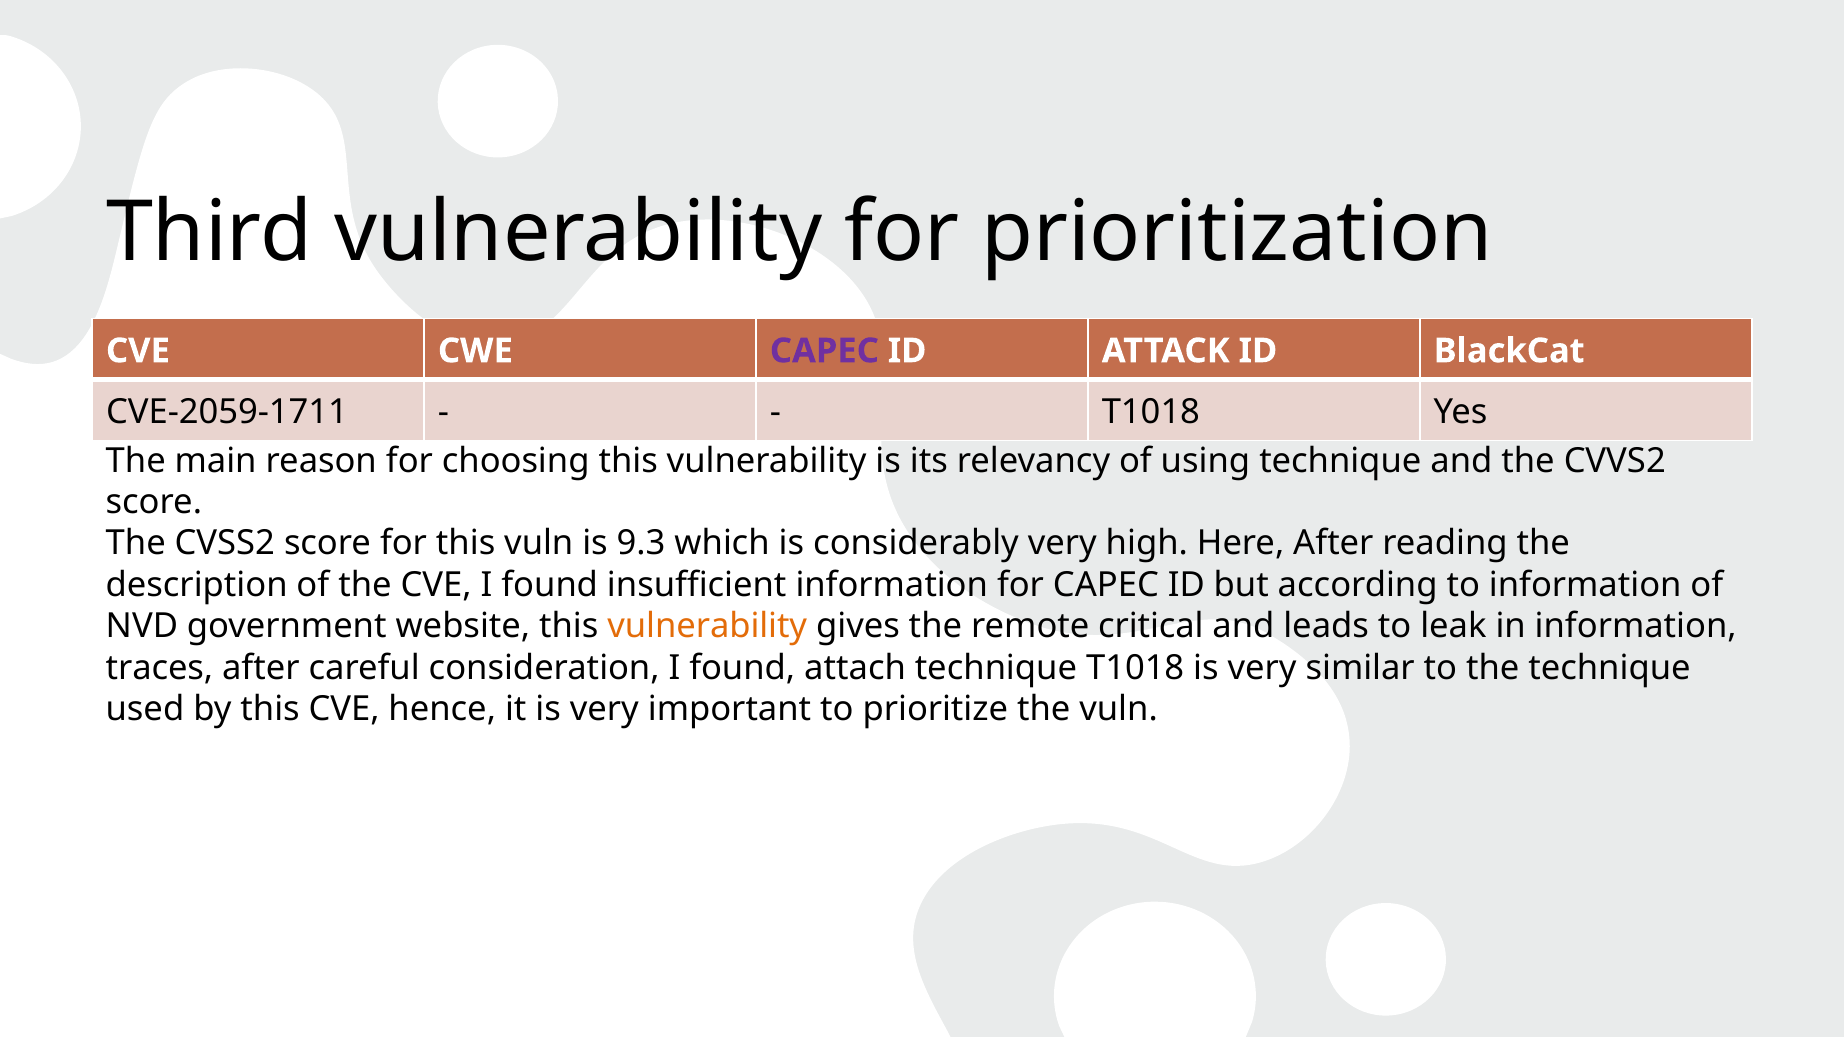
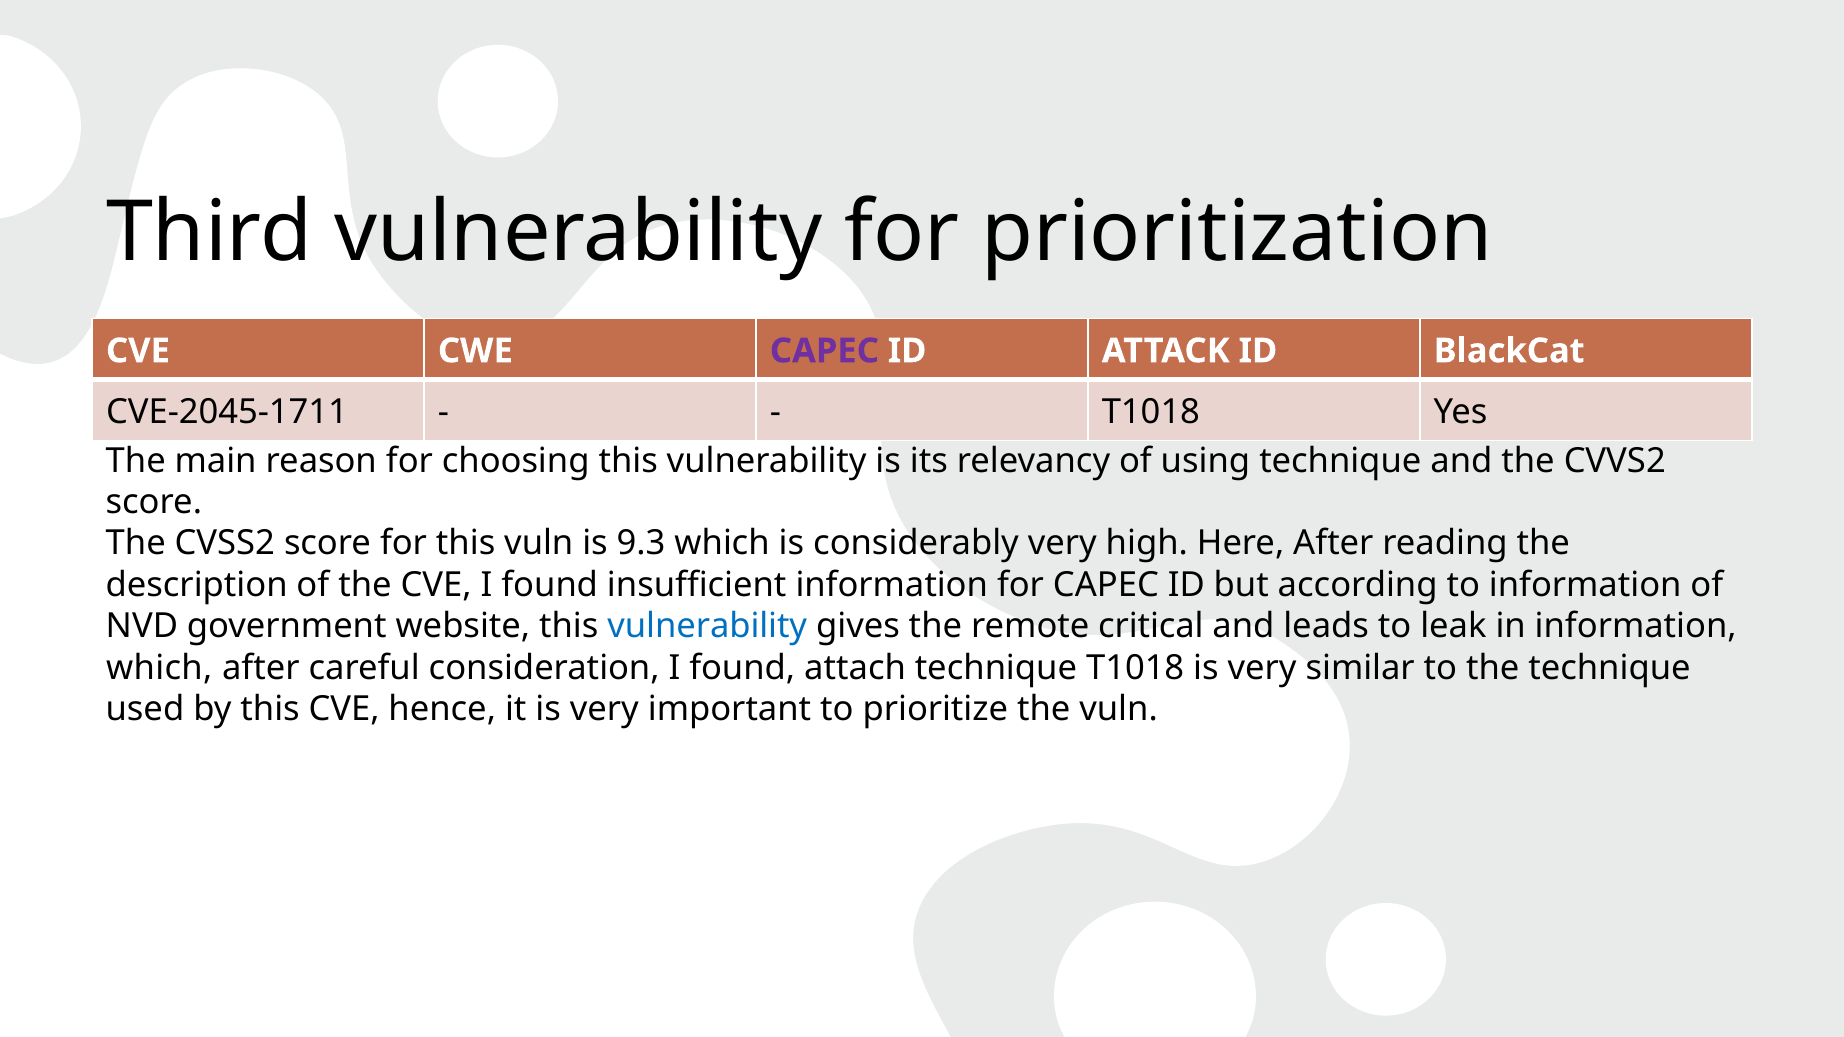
CVE-2059-1711: CVE-2059-1711 -> CVE-2045-1711
vulnerability at (707, 627) colour: orange -> blue
traces at (159, 668): traces -> which
